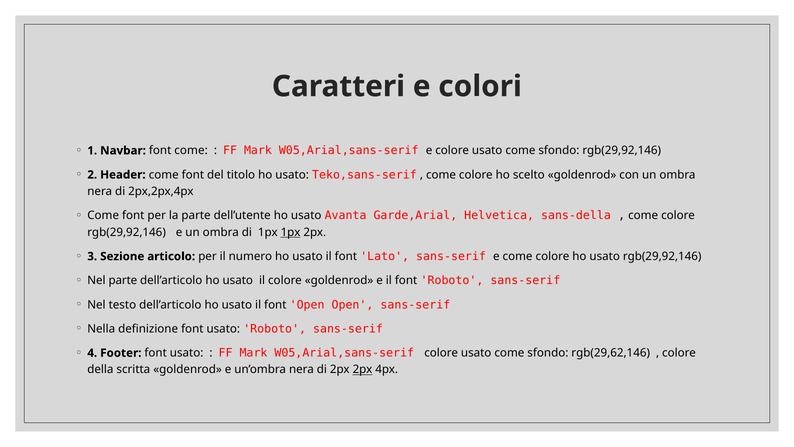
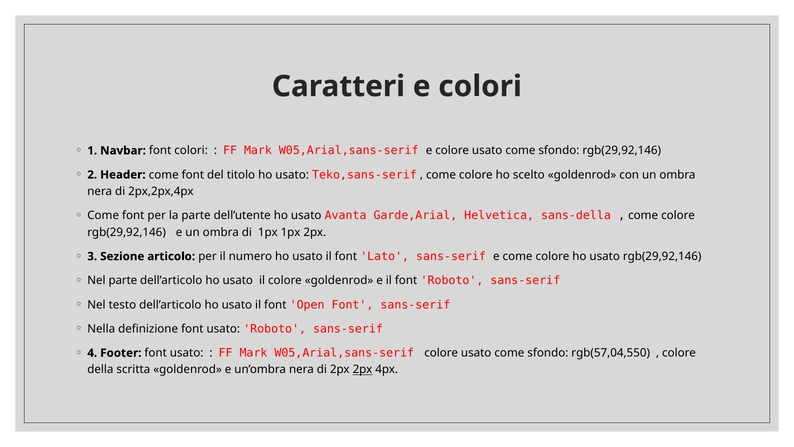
font come: come -> colori
1px at (291, 232) underline: present -> none
Open Open: Open -> Font
rgb(29,62,146: rgb(29,62,146 -> rgb(57,04,550
